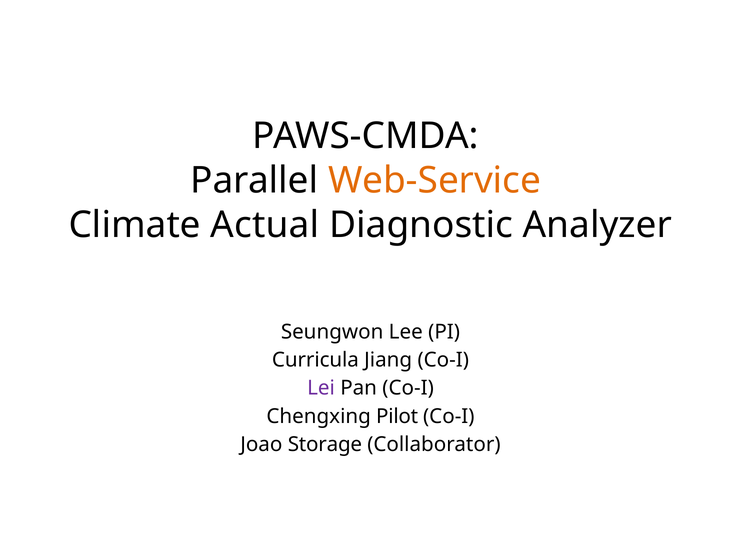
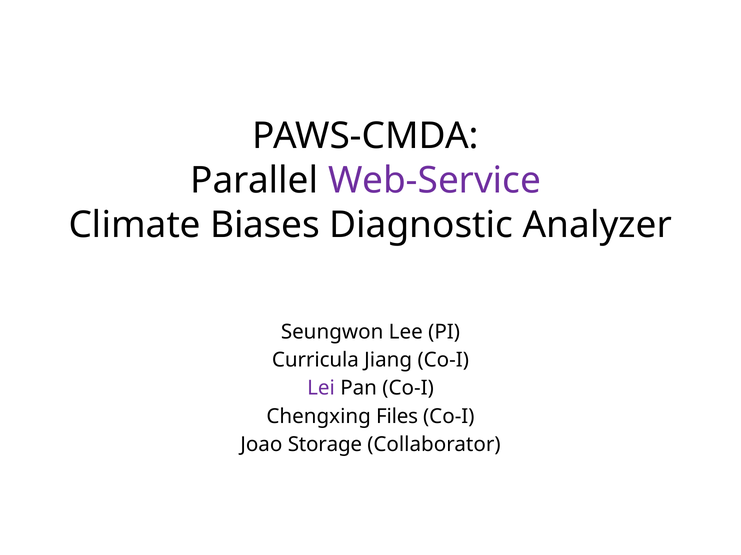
Web-Service colour: orange -> purple
Actual: Actual -> Biases
Pilot: Pilot -> Files
